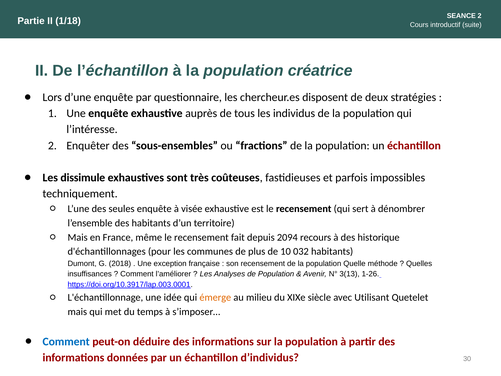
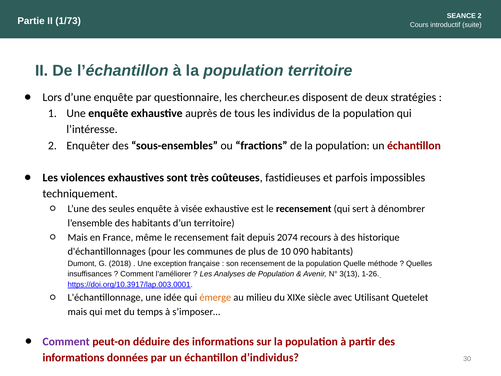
1/18: 1/18 -> 1/73
population créatrice: créatrice -> territoire
dissimule: dissimule -> violences
2094: 2094 -> 2074
032: 032 -> 090
Comment at (66, 341) colour: blue -> purple
